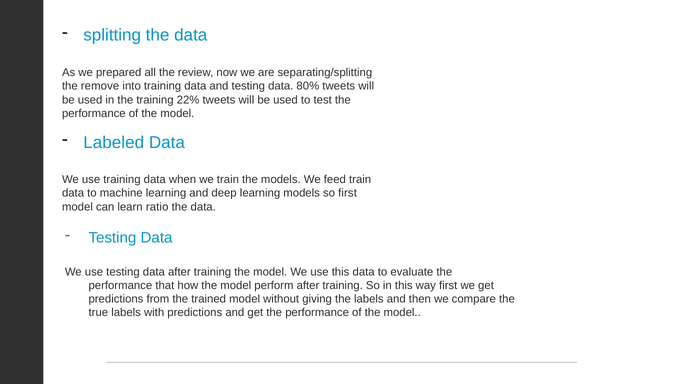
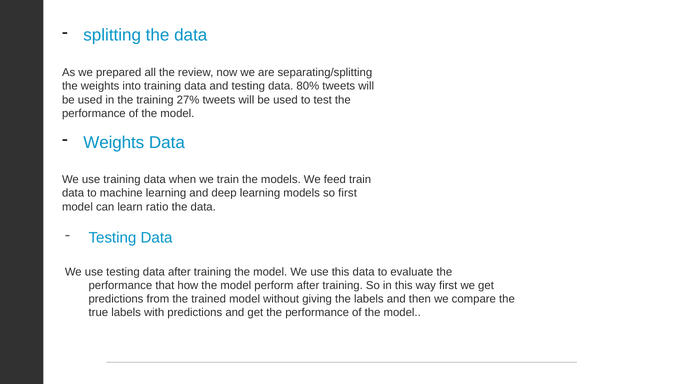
the remove: remove -> weights
22%: 22% -> 27%
Labeled at (114, 142): Labeled -> Weights
